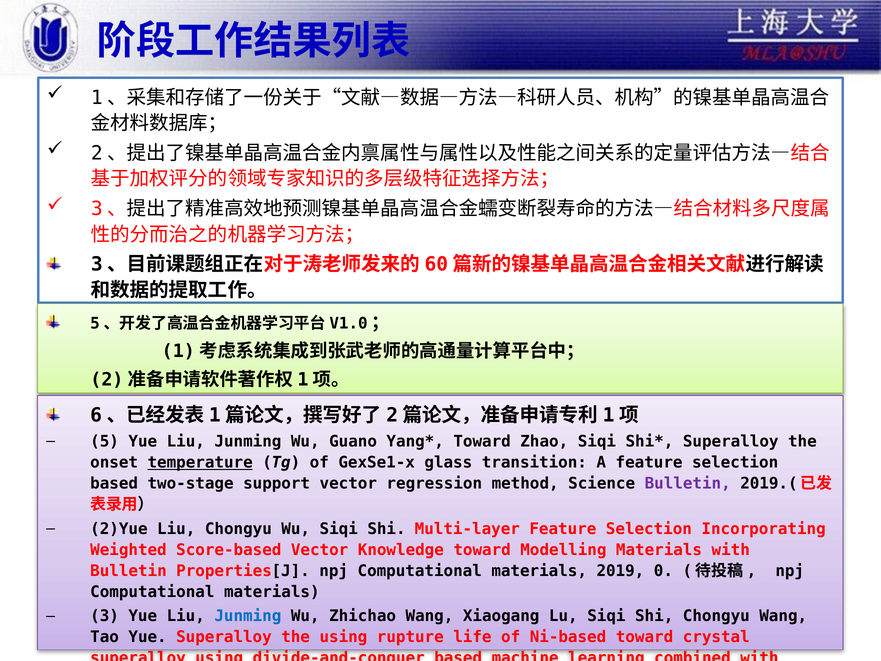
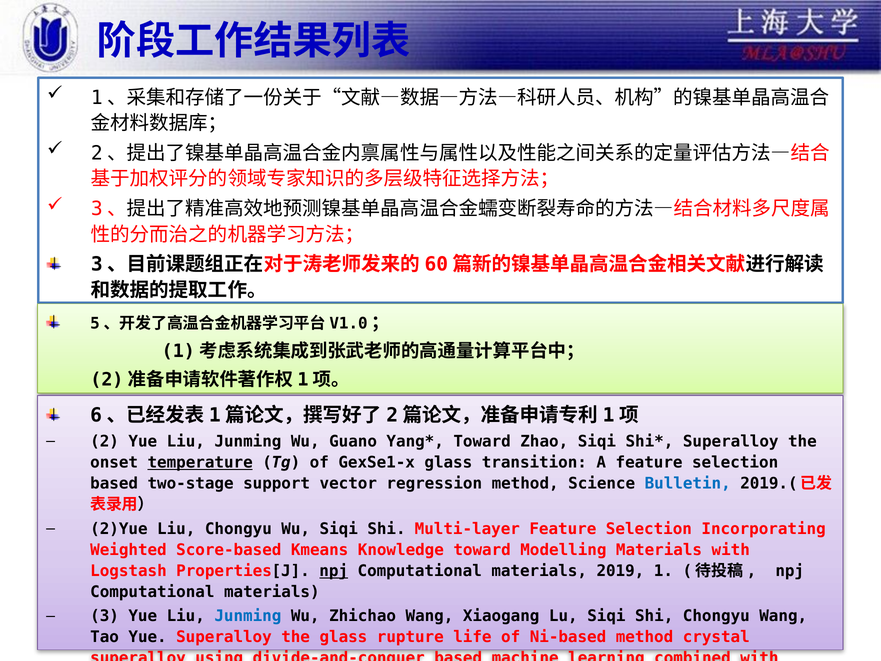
5: 5 -> 2
Bulletin at (688, 483) colour: purple -> blue
Score-based Vector: Vector -> Kmeans
Bulletin at (128, 571): Bulletin -> Logstash
npj at (334, 571) underline: none -> present
0: 0 -> 1
the using: using -> glass
Ni-based toward: toward -> method
